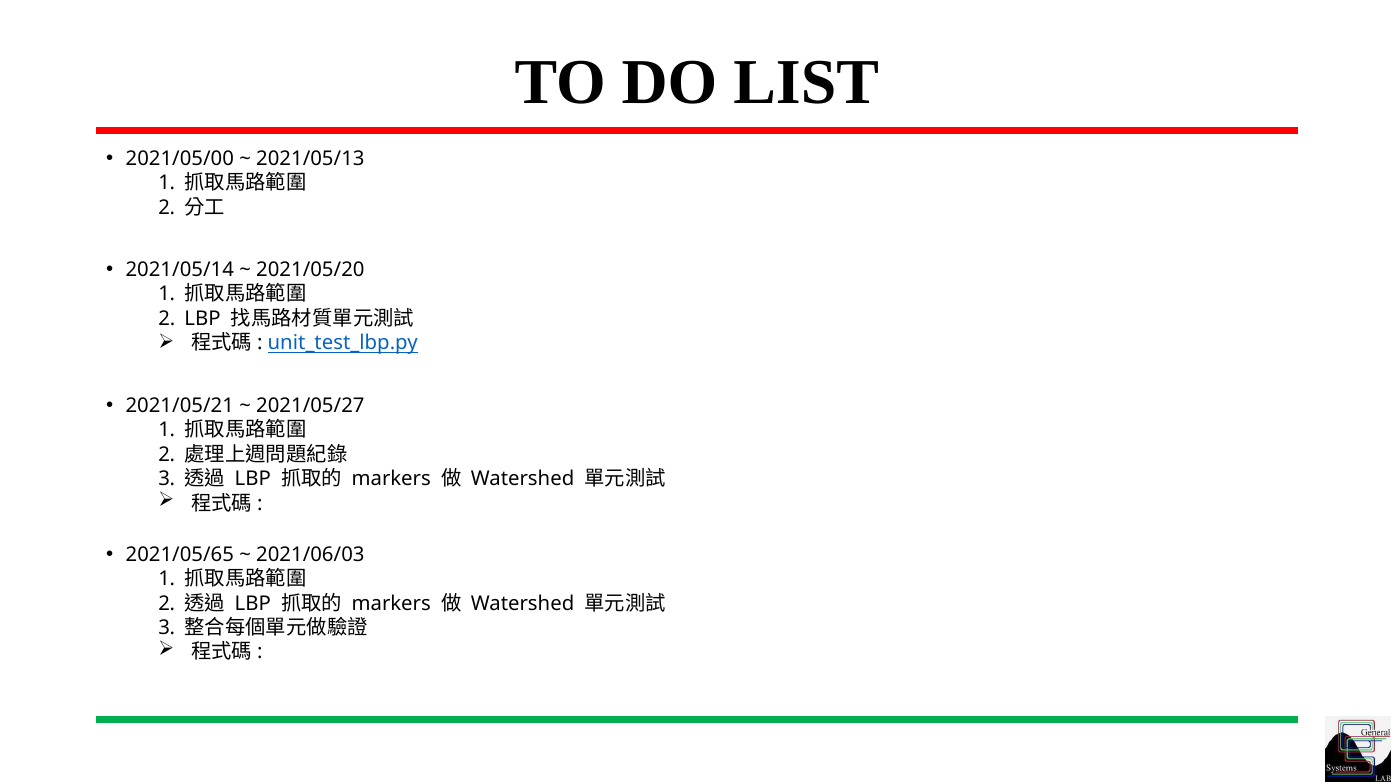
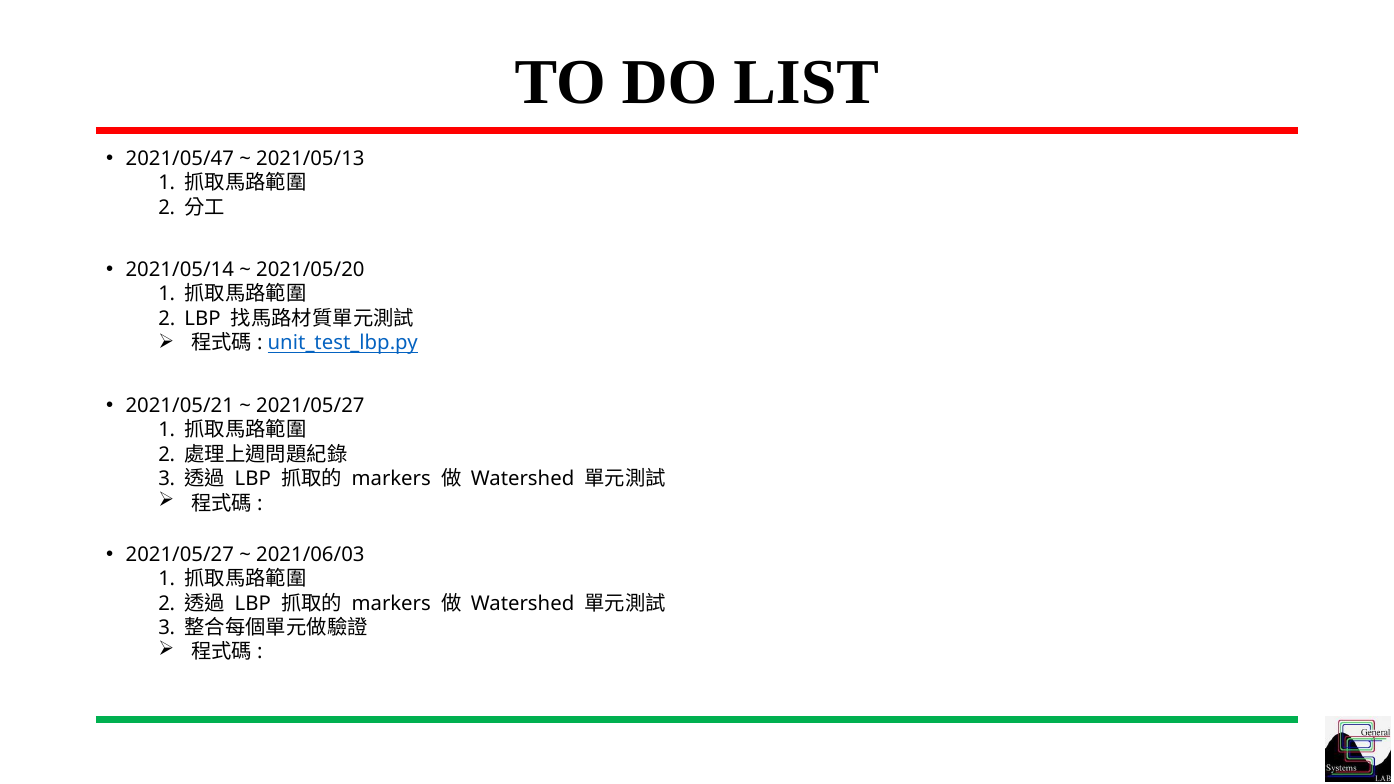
2021/05/00: 2021/05/00 -> 2021/05/47
2021/05/65 at (180, 555): 2021/05/65 -> 2021/05/27
